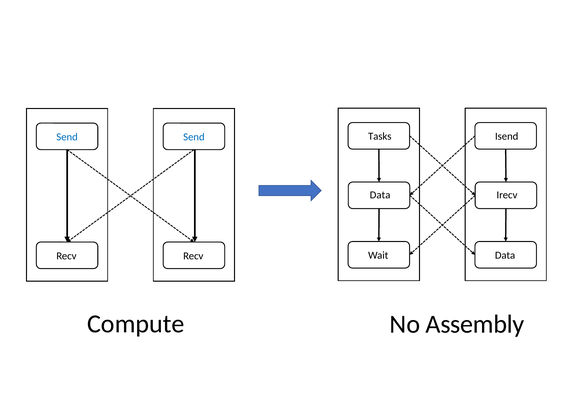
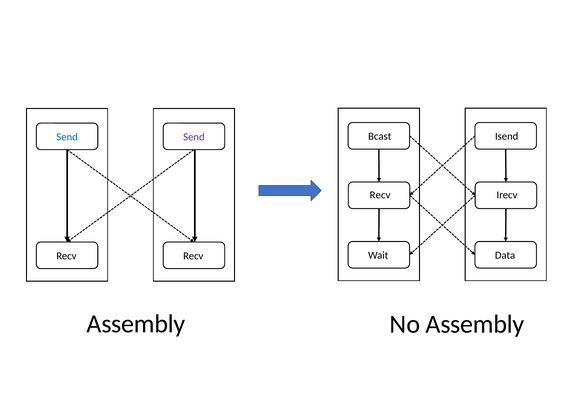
Tasks: Tasks -> Bcast
Send at (194, 137) colour: blue -> purple
Data at (380, 195): Data -> Recv
Compute at (136, 323): Compute -> Assembly
